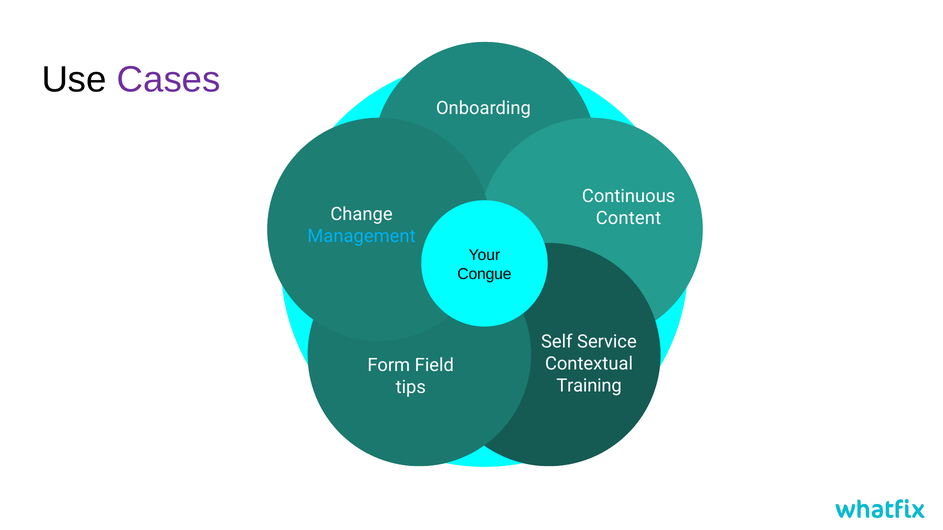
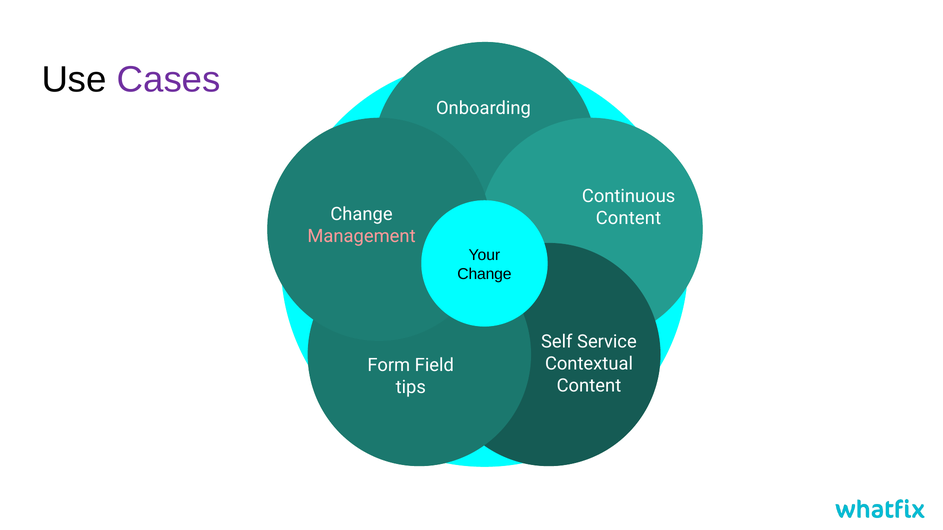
Management colour: light blue -> pink
Congue at (484, 274): Congue -> Change
Training at (589, 386): Training -> Content
